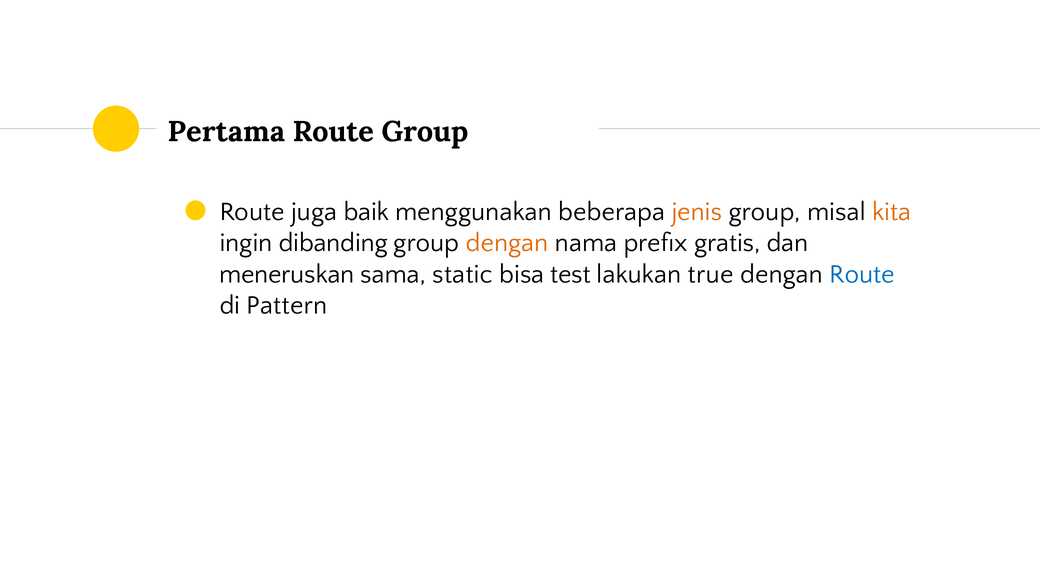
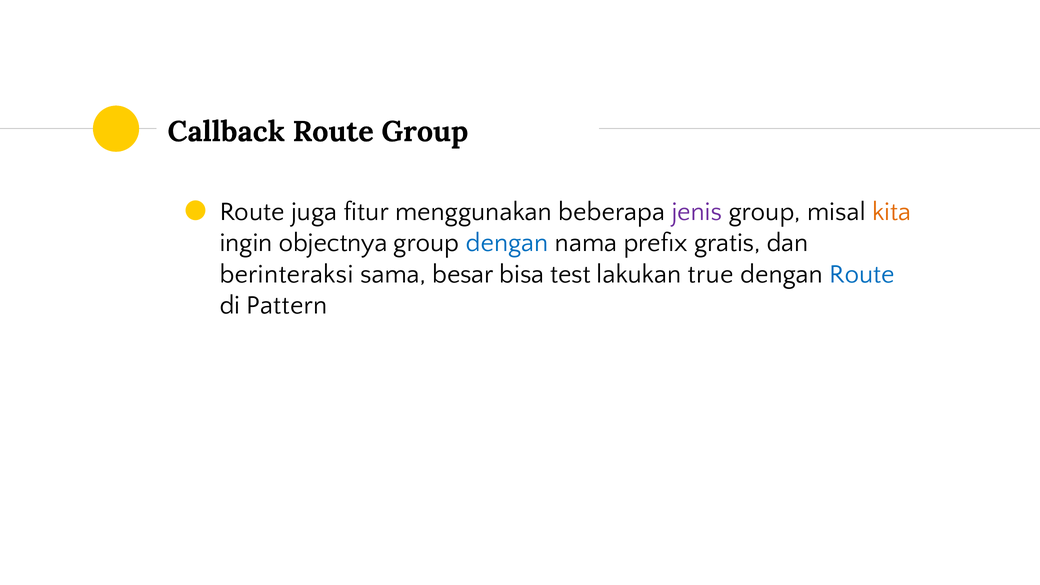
Pertama: Pertama -> Callback
baik: baik -> fitur
jenis colour: orange -> purple
dibanding: dibanding -> objectnya
dengan at (507, 243) colour: orange -> blue
meneruskan: meneruskan -> berinteraksi
static: static -> besar
